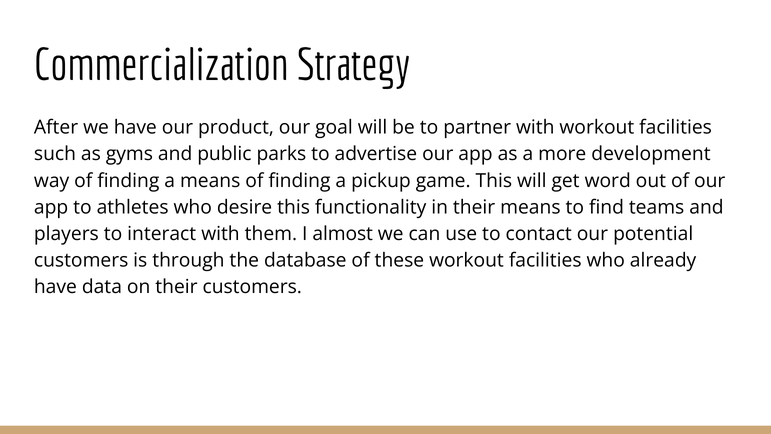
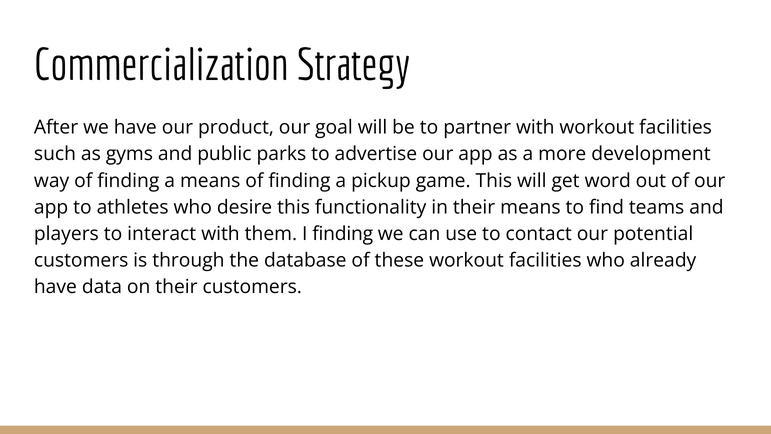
I almost: almost -> finding
